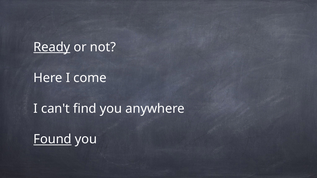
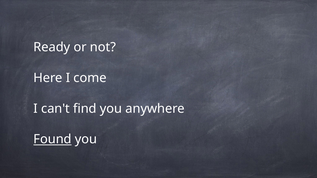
Ready underline: present -> none
